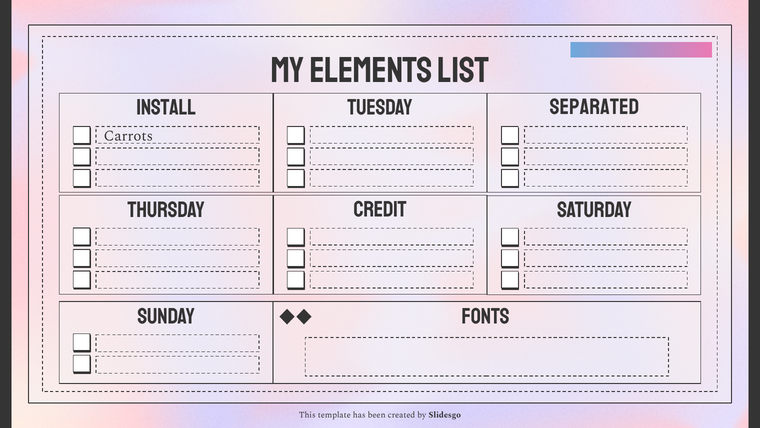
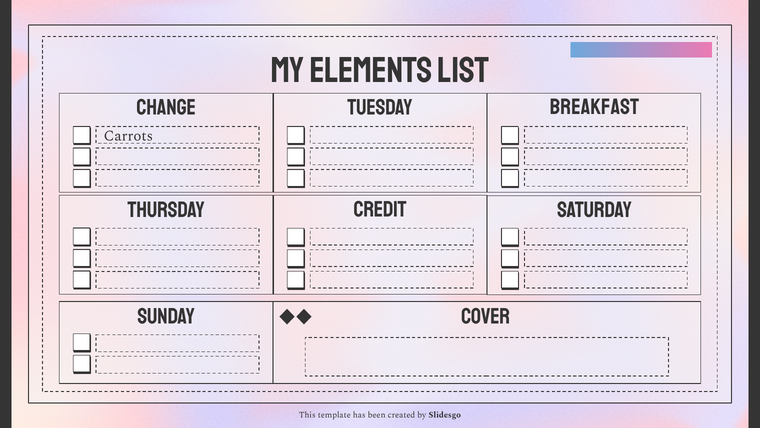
install: install -> change
separated: separated -> breakfast
fonts: fonts -> cover
